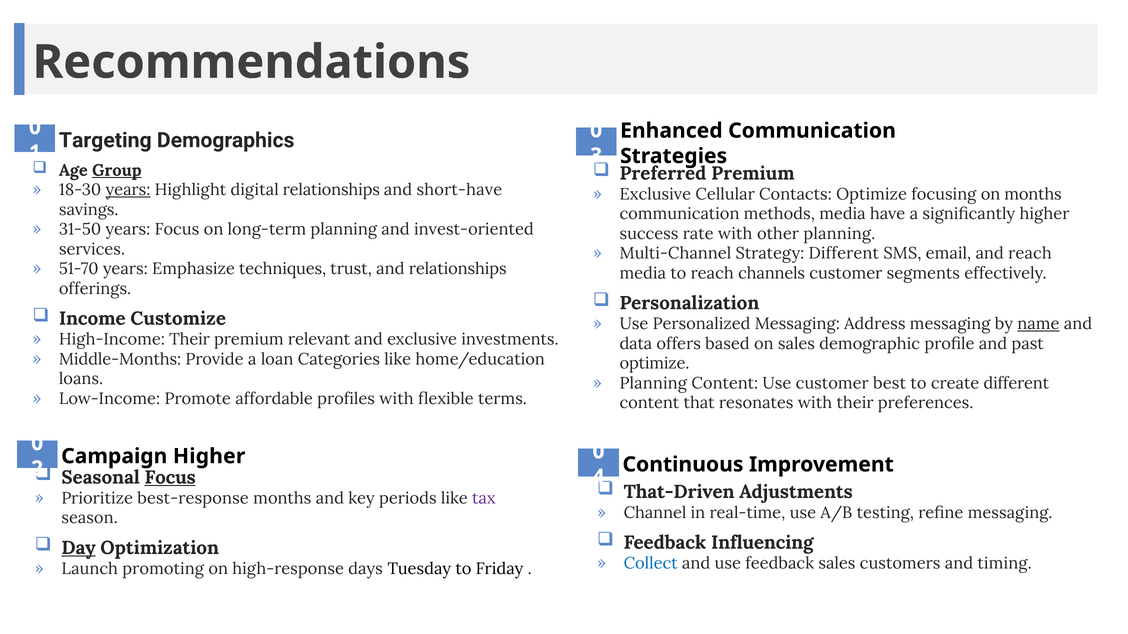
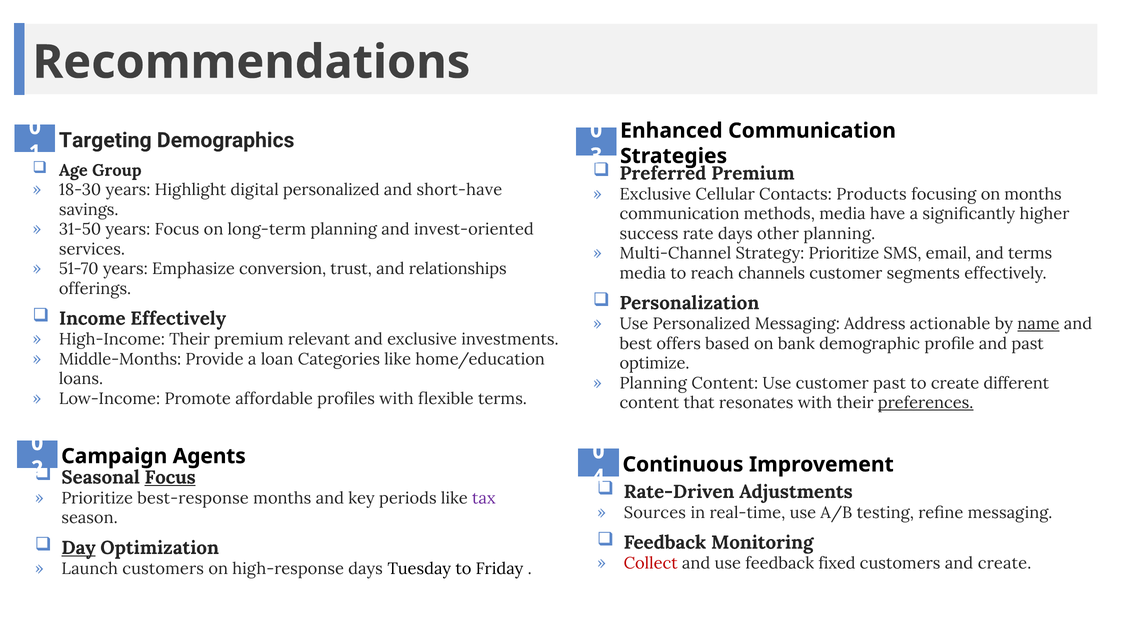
Group underline: present -> none
years at (128, 190) underline: present -> none
digital relationships: relationships -> personalized
Contacts Optimize: Optimize -> Products
rate with: with -> days
Strategy Different: Different -> Prioritize
and reach: reach -> terms
techniques: techniques -> conversion
Income Customize: Customize -> Effectively
Address messaging: messaging -> actionable
data: data -> best
on sales: sales -> bank
customer best: best -> past
preferences underline: none -> present
Campaign Higher: Higher -> Agents
That-Driven: That-Driven -> Rate-Driven
Channel: Channel -> Sources
Influencing: Influencing -> Monitoring
Collect colour: blue -> red
feedback sales: sales -> fixed
and timing: timing -> create
Launch promoting: promoting -> customers
